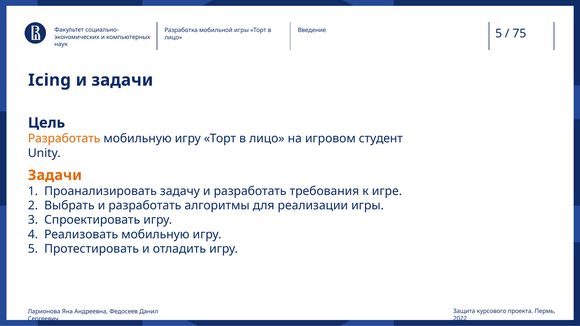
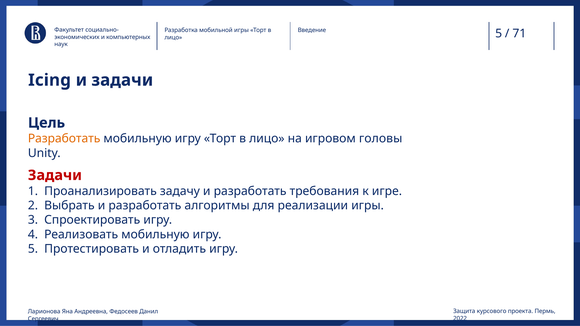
75: 75 -> 71
студент: студент -> головы
Задачи at (55, 175) colour: orange -> red
